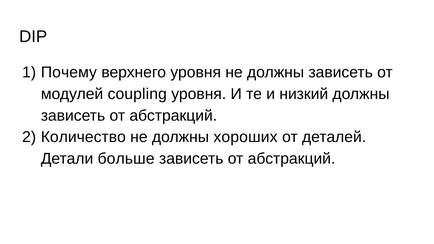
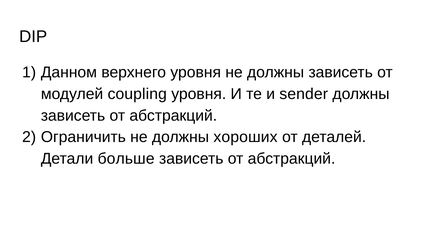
Почему: Почему -> Данном
низкий: низкий -> sender
Количество: Количество -> Ограничить
